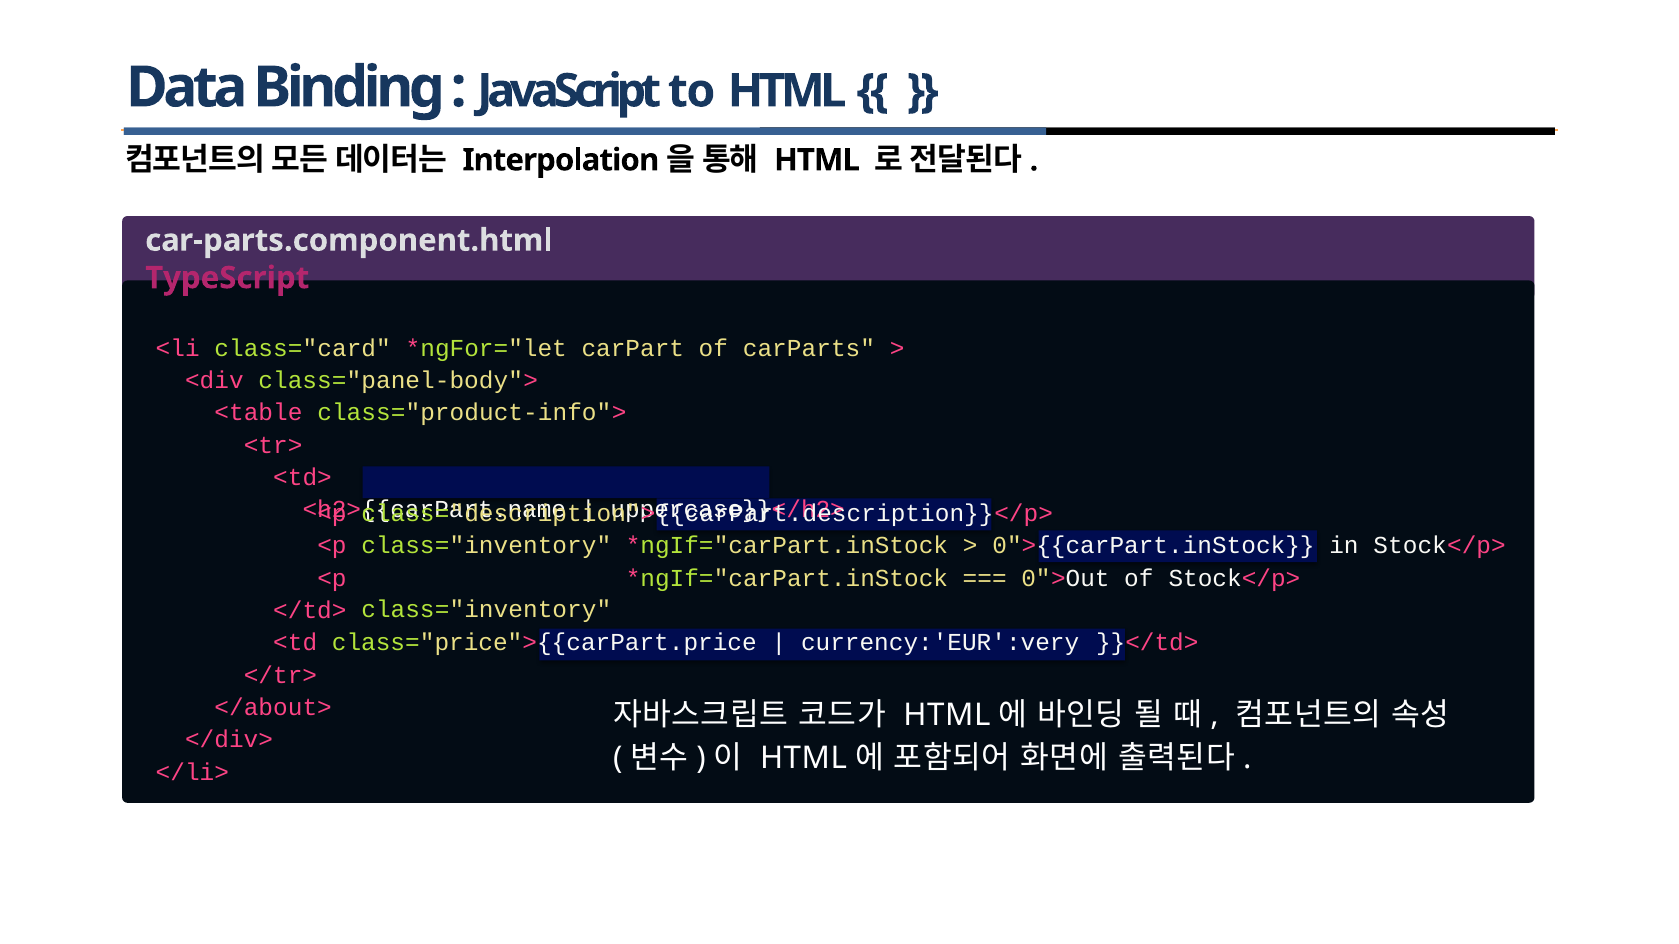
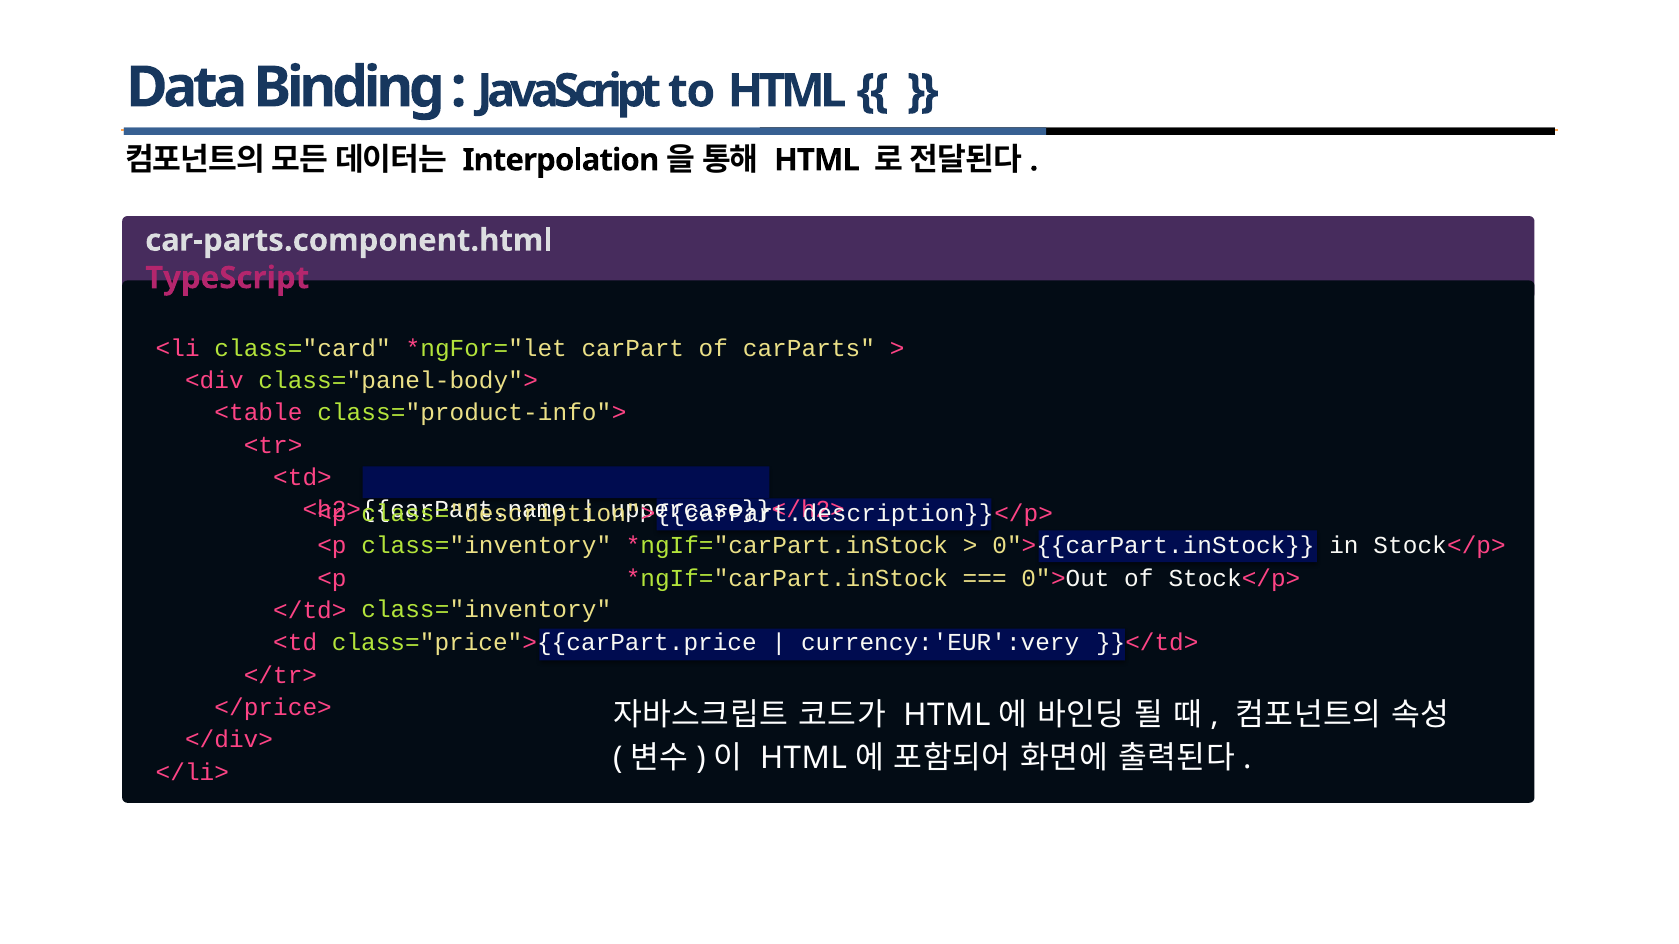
</about>: </about> -> </price>
